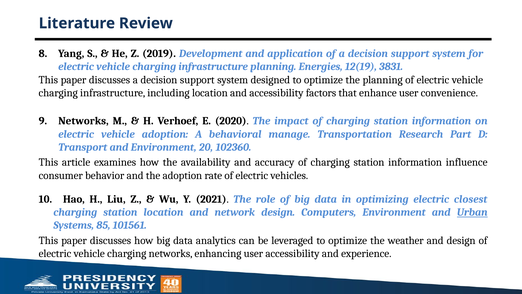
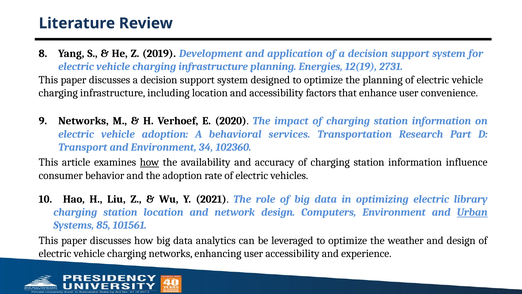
3831: 3831 -> 2731
manage: manage -> services
20: 20 -> 34
how at (149, 162) underline: none -> present
closest: closest -> library
